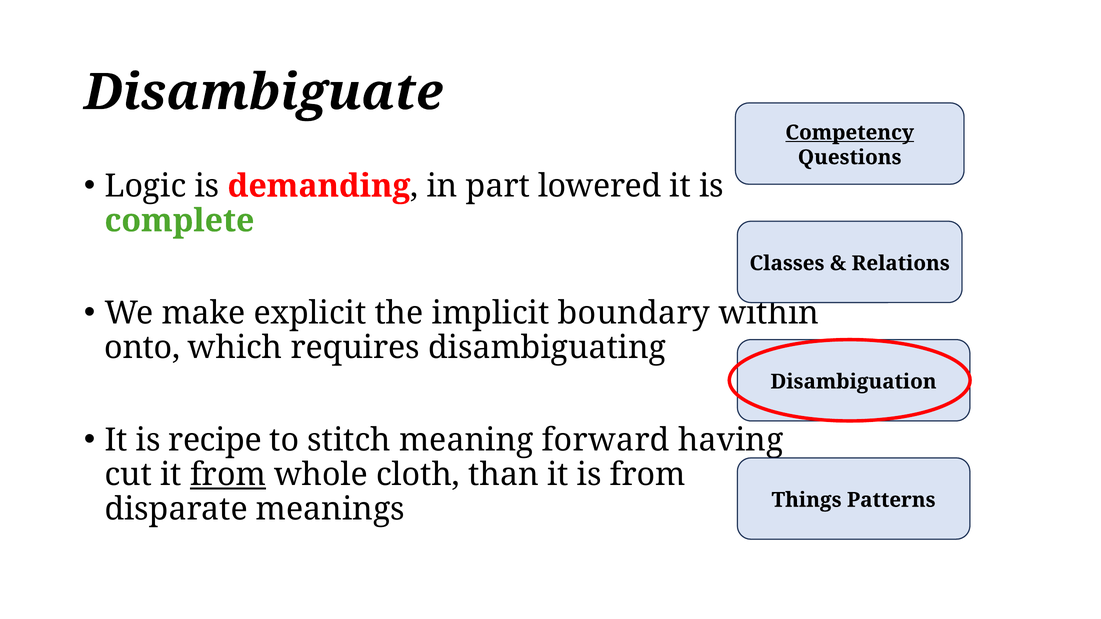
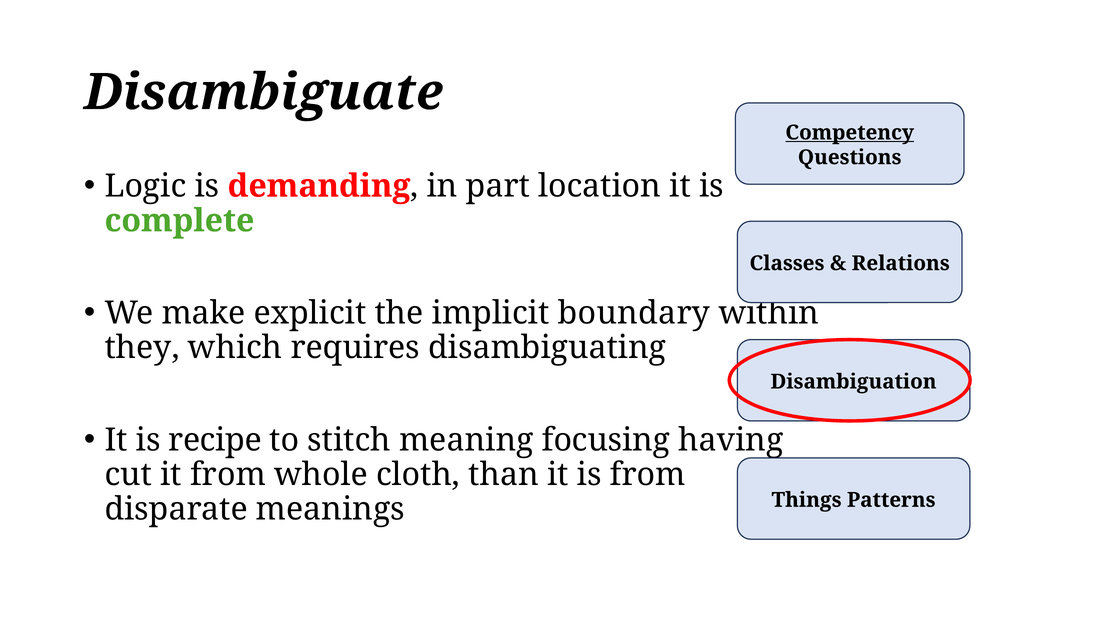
lowered: lowered -> location
onto: onto -> they
forward: forward -> focusing
from at (228, 475) underline: present -> none
